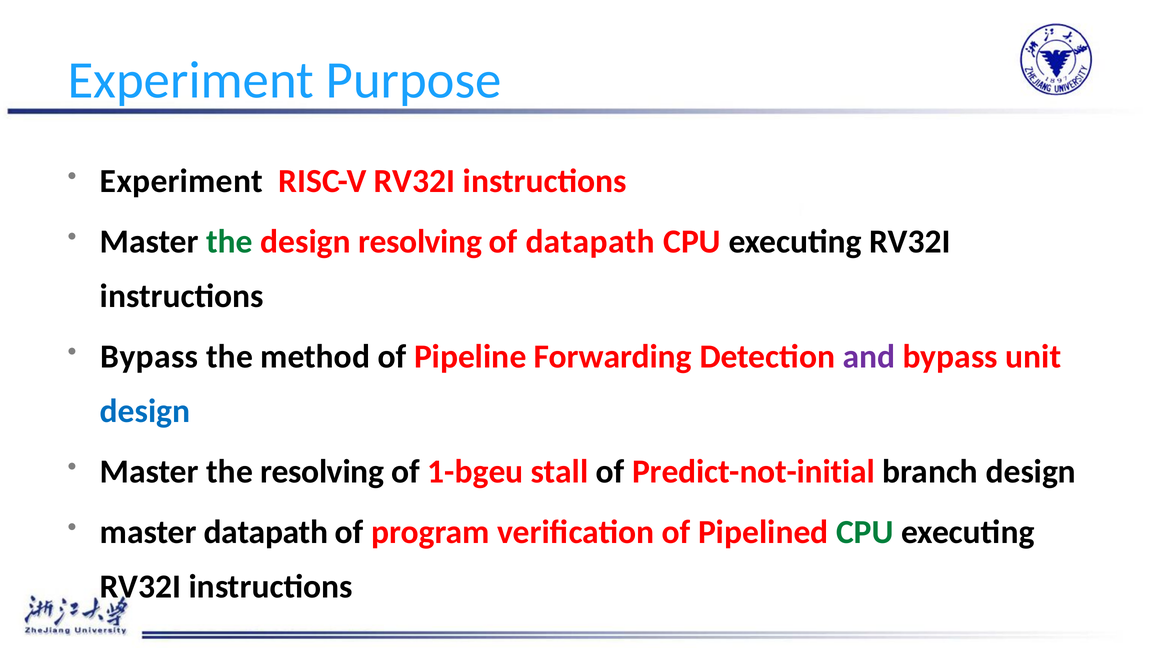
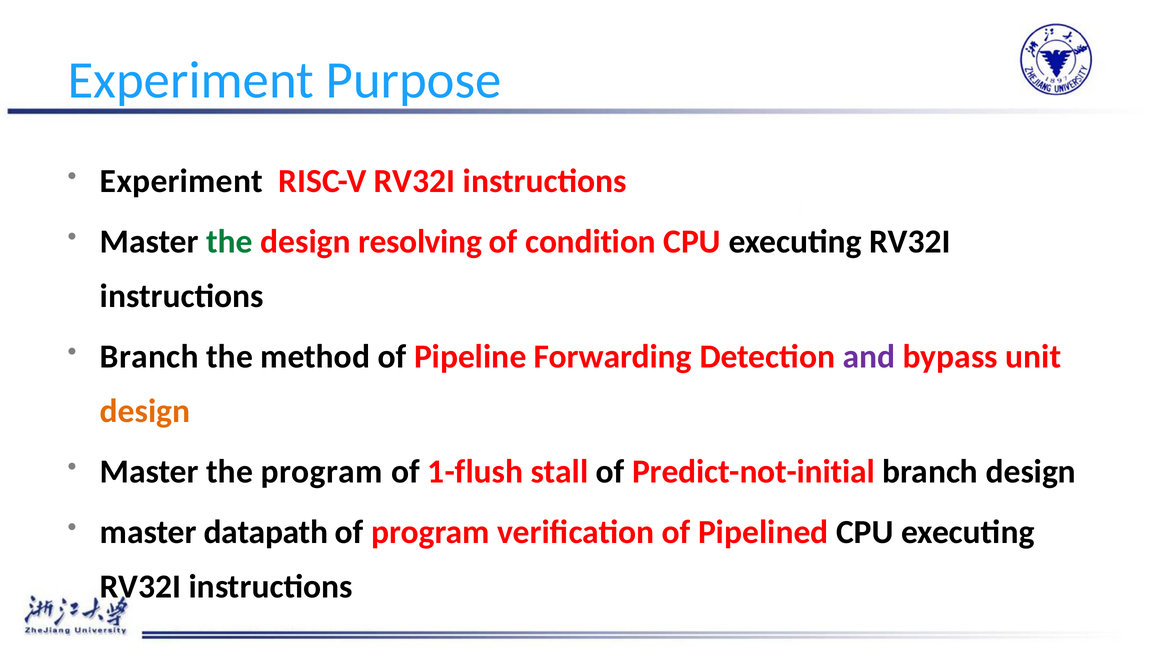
of datapath: datapath -> condition
Bypass at (149, 357): Bypass -> Branch
design at (145, 411) colour: blue -> orange
the resolving: resolving -> program
1-bgeu: 1-bgeu -> 1-flush
CPU at (865, 532) colour: green -> black
